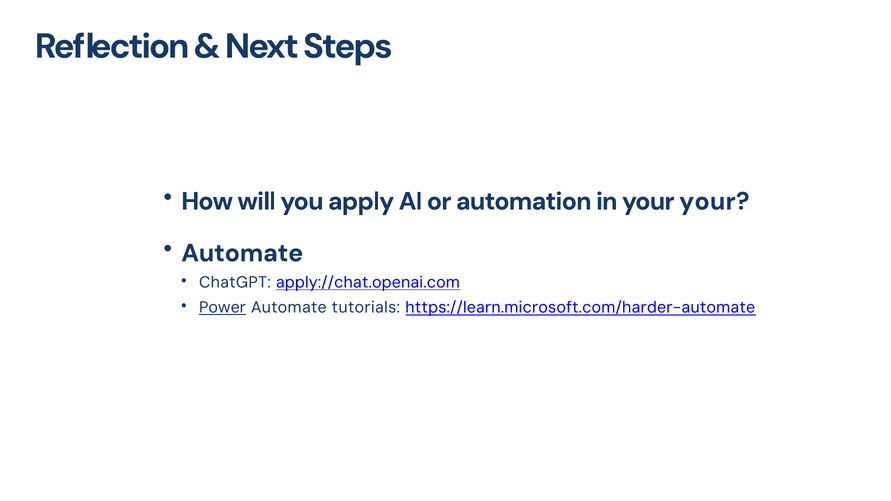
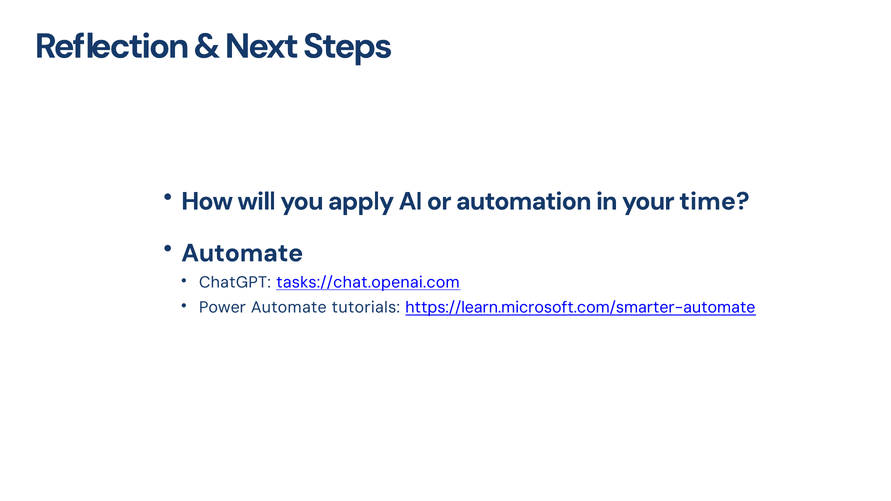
your your: your -> time
apply://chat.openai.com: apply://chat.openai.com -> tasks://chat.openai.com
Power underline: present -> none
https://learn.microsoft.com/harder-automate: https://learn.microsoft.com/harder-automate -> https://learn.microsoft.com/smarter-automate
